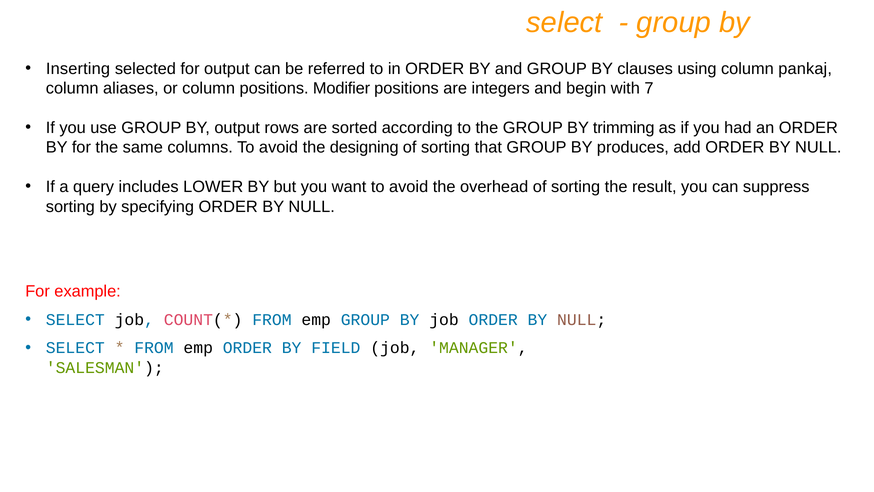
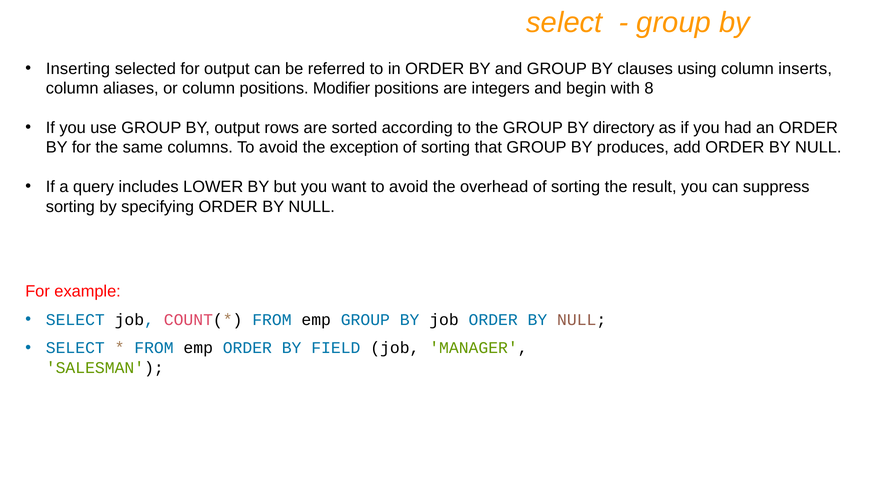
pankaj: pankaj -> inserts
7: 7 -> 8
trimming: trimming -> directory
designing: designing -> exception
